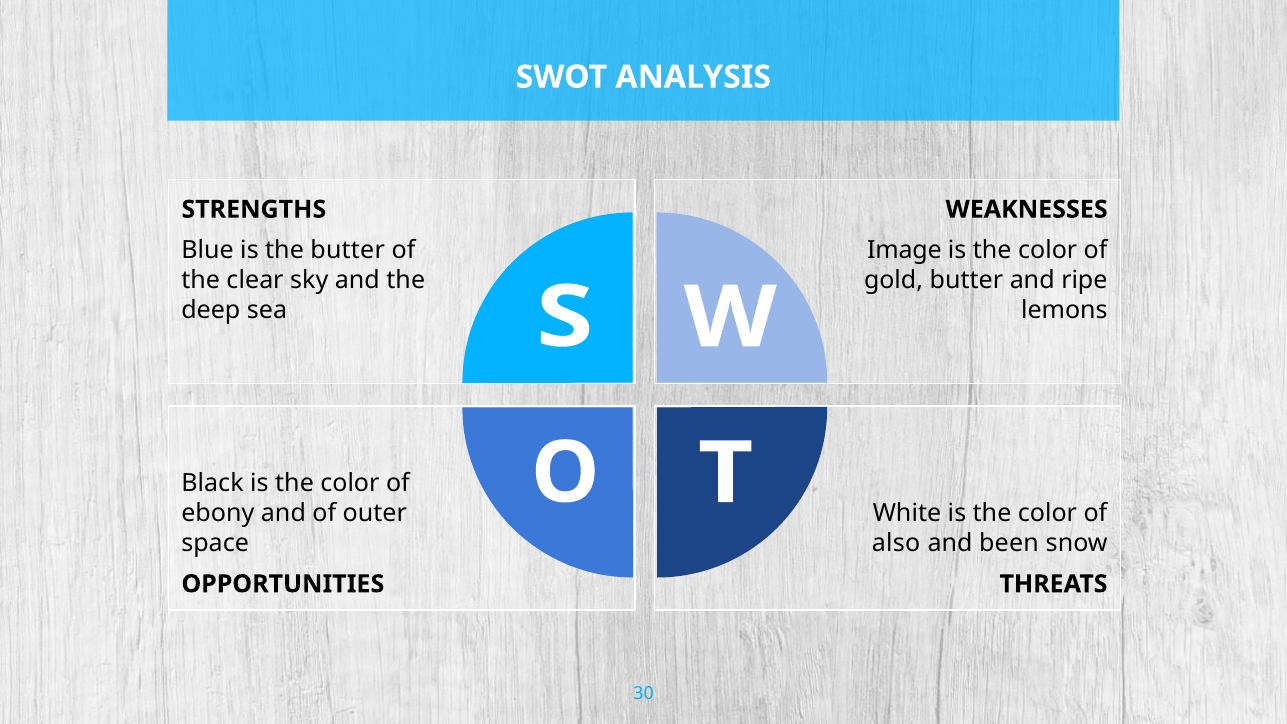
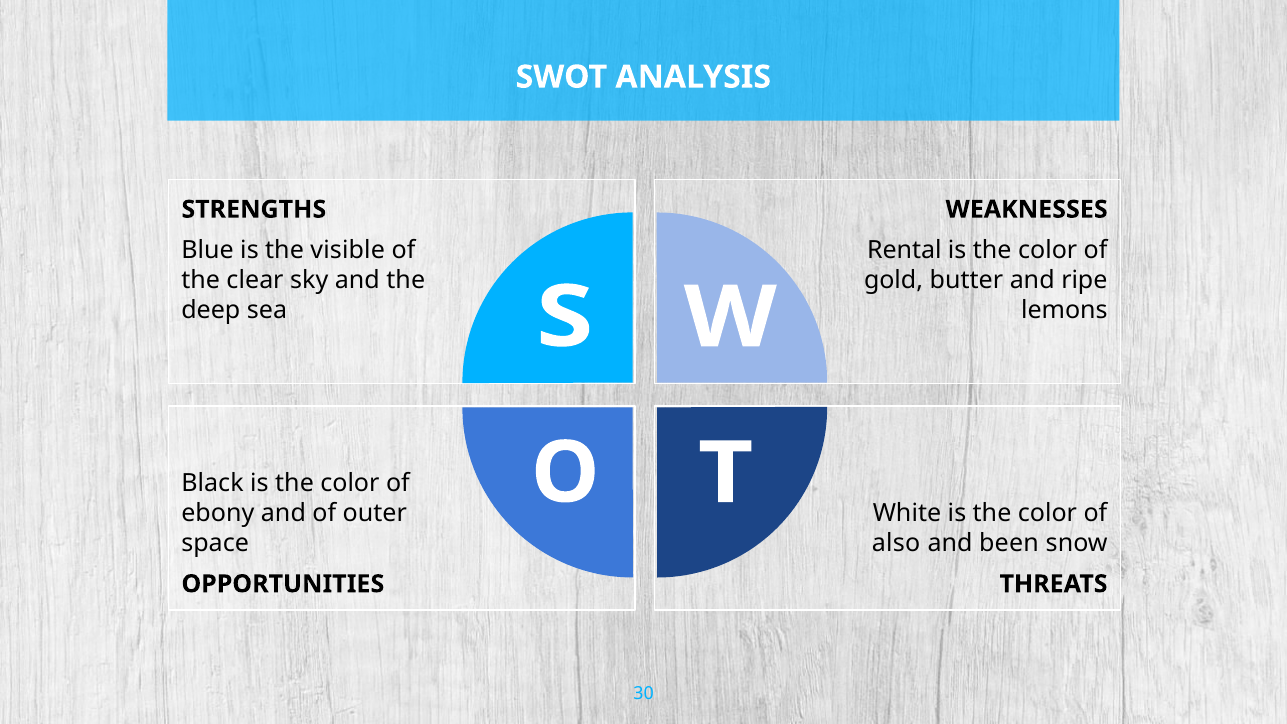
the butter: butter -> visible
Image: Image -> Rental
